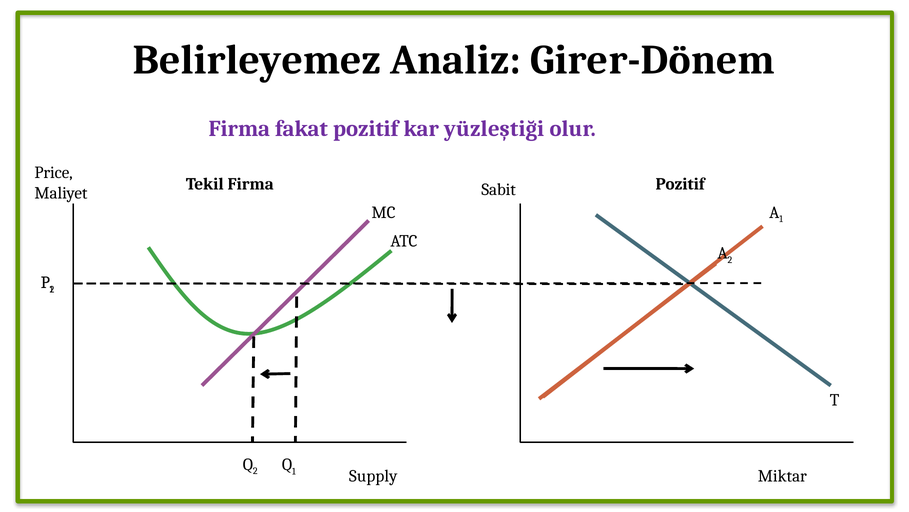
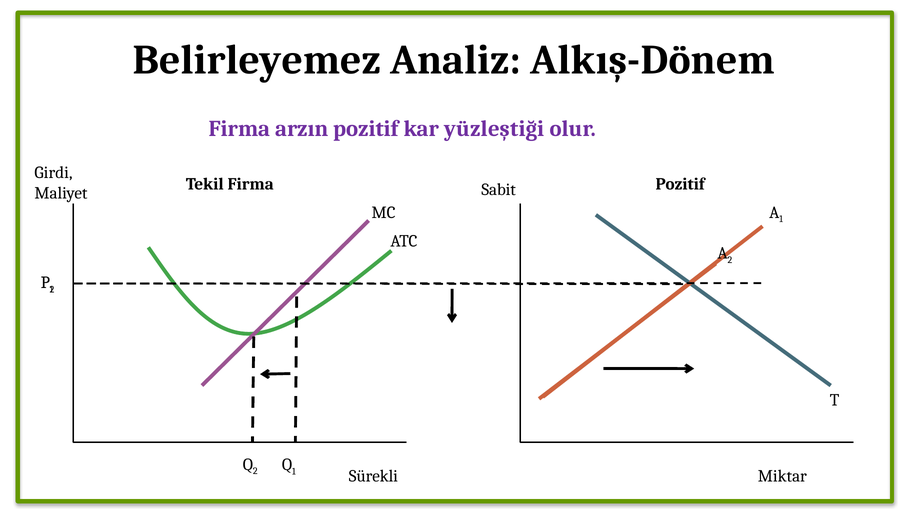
Girer-Dönem: Girer-Dönem -> Alkış-Dönem
fakat: fakat -> arzın
Price: Price -> Girdi
Supply: Supply -> Sürekli
